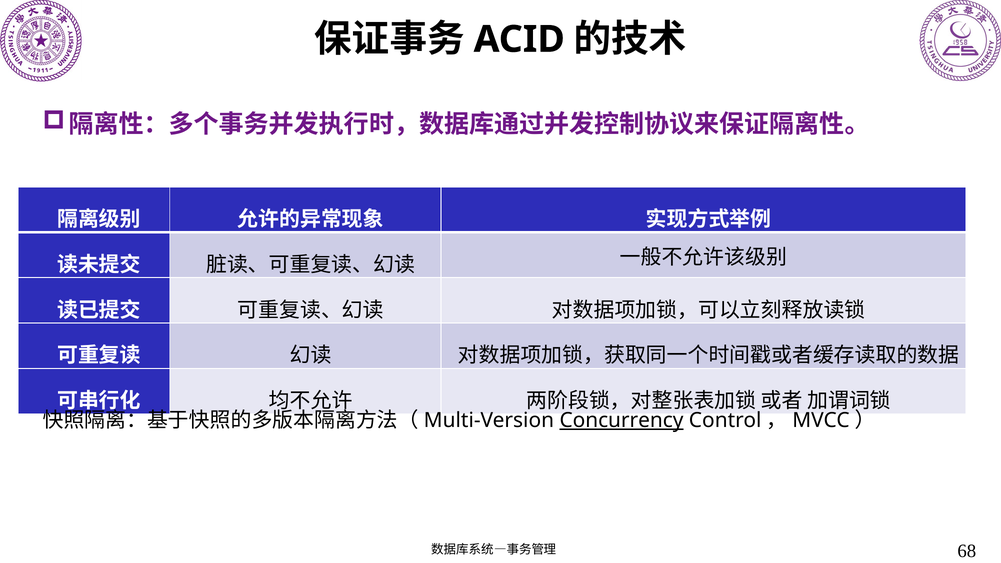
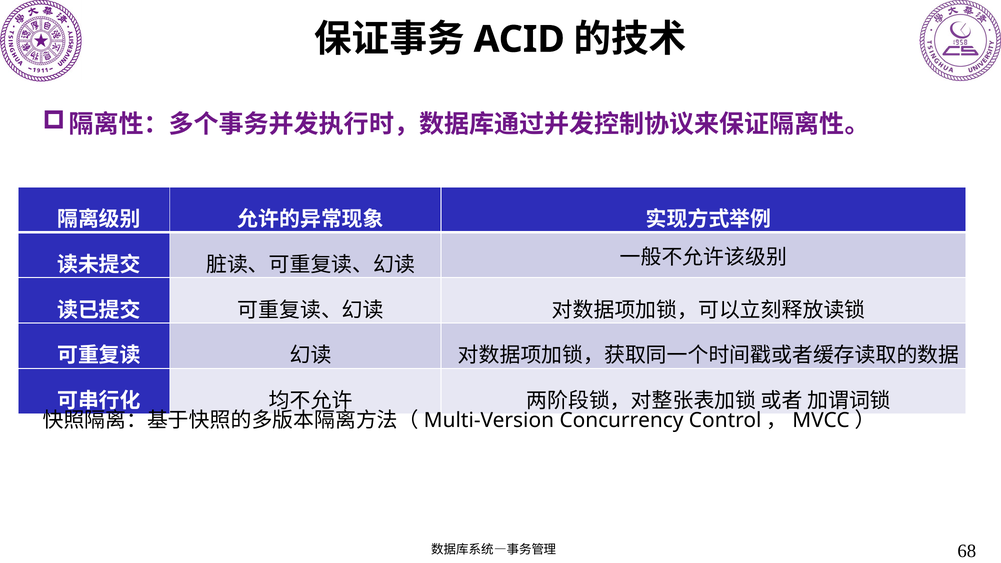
Concurrency underline: present -> none
